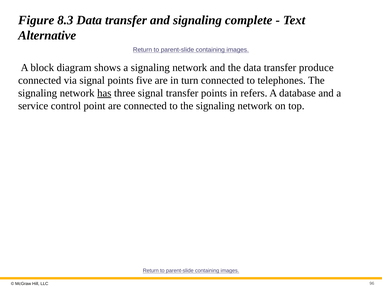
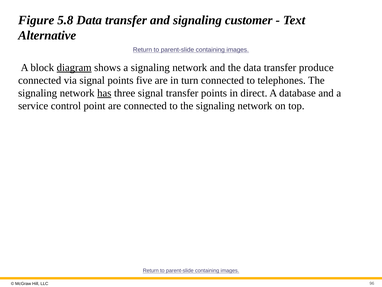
8.3: 8.3 -> 5.8
complete: complete -> customer
diagram underline: none -> present
refers: refers -> direct
